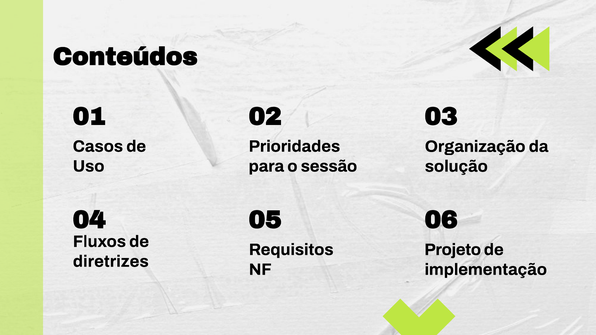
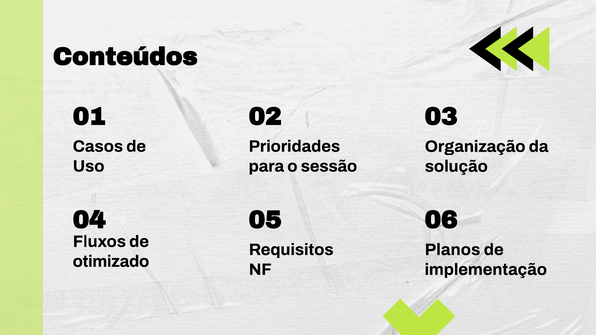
Projeto: Projeto -> Planos
diretrizes: diretrizes -> otimizado
